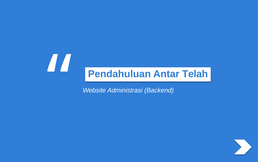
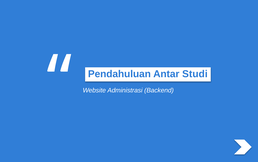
Telah: Telah -> Studi
